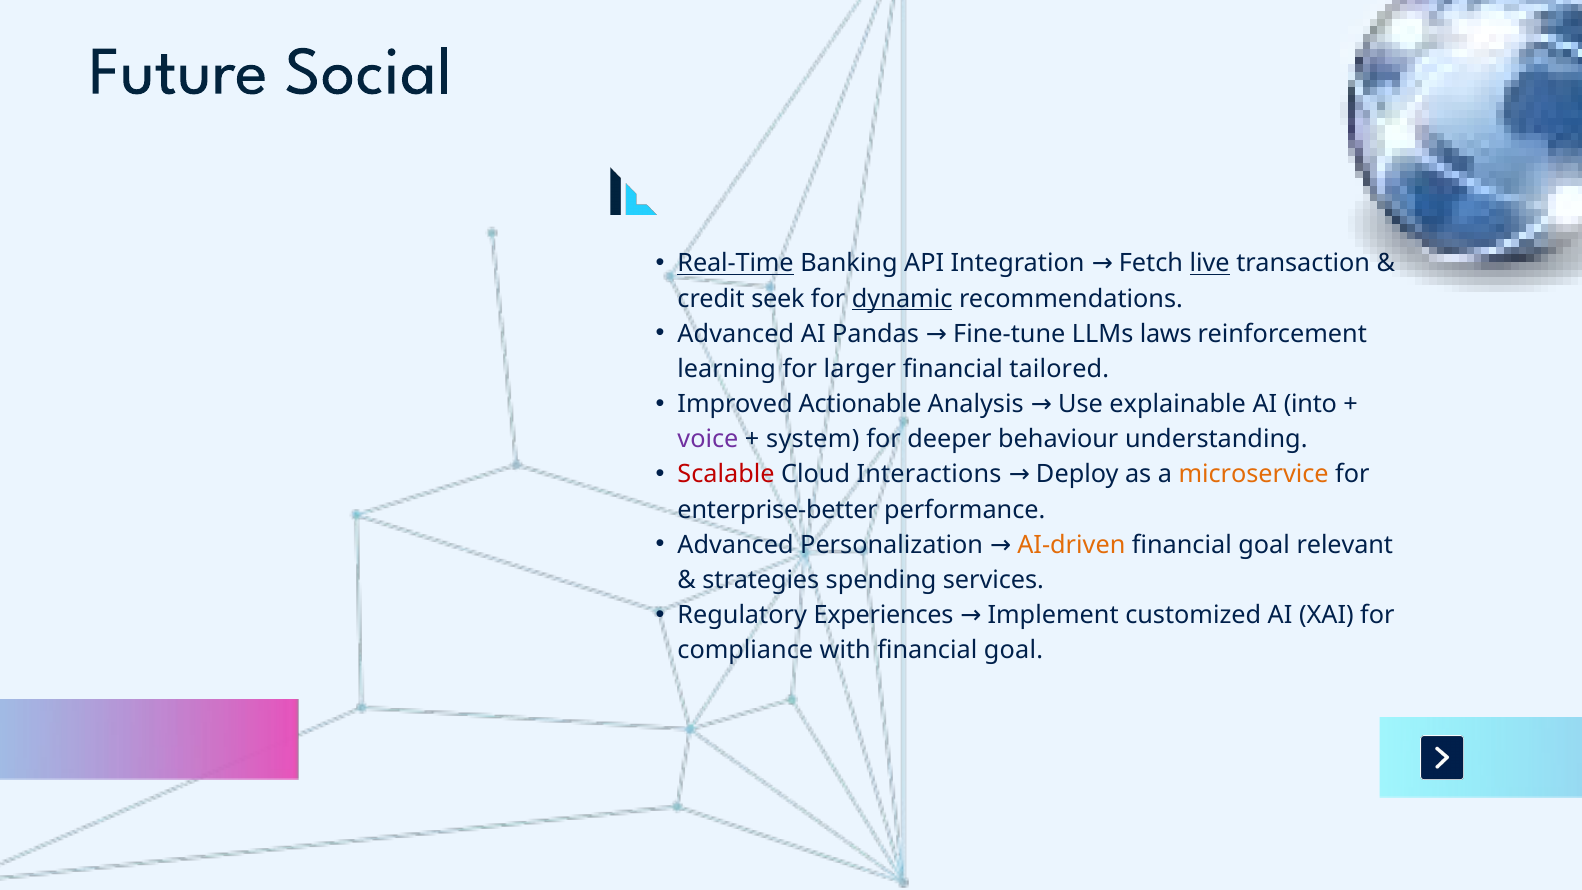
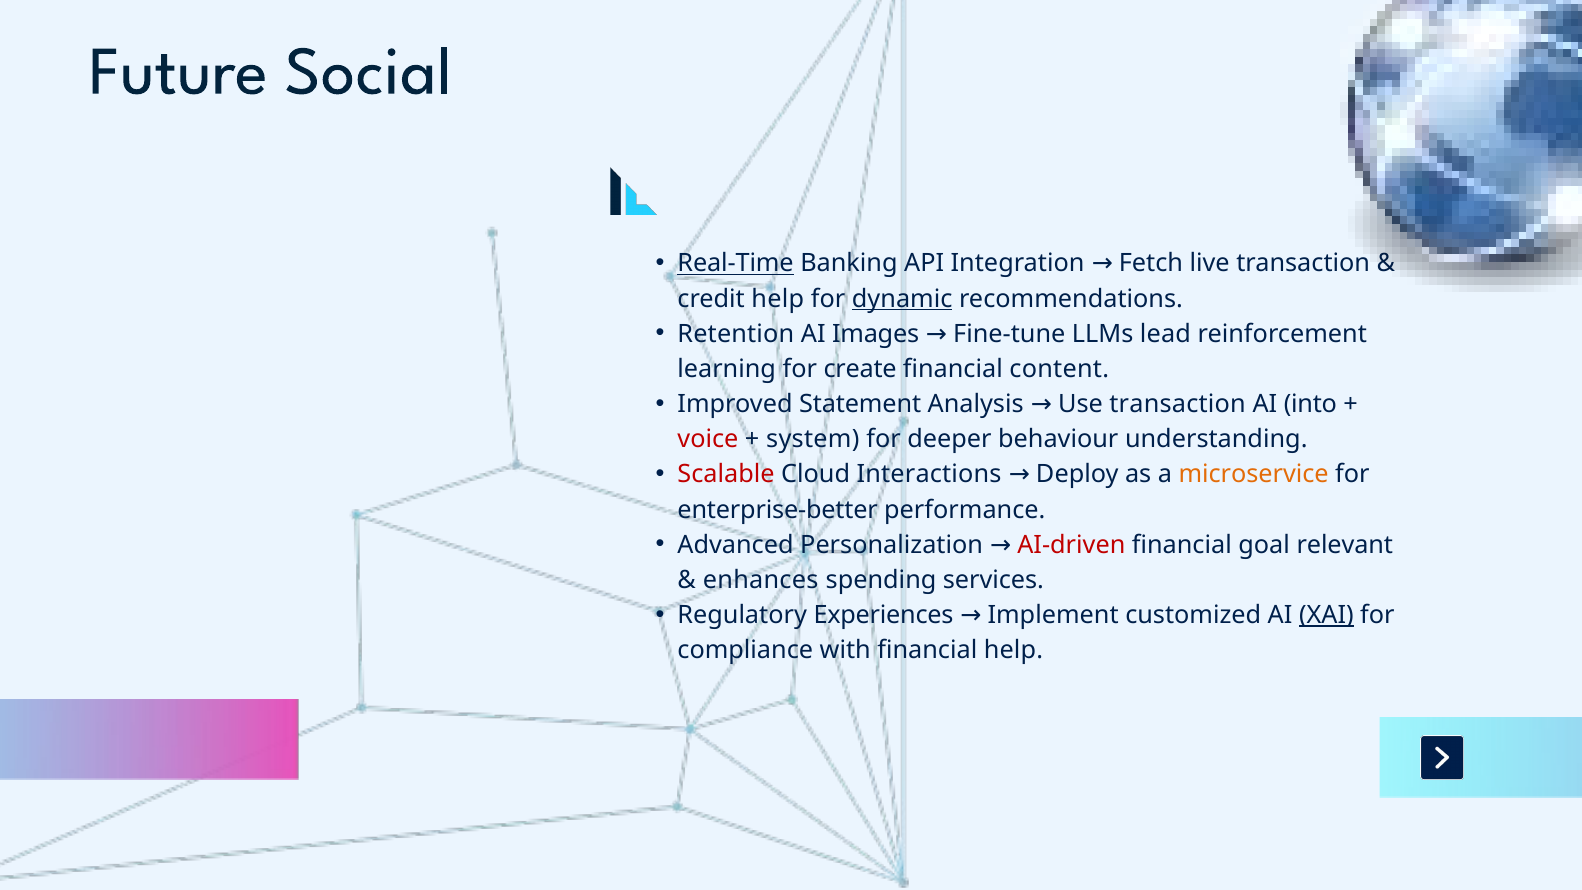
live underline: present -> none
credit seek: seek -> help
Advanced at (736, 334): Advanced -> Retention
Pandas: Pandas -> Images
laws: laws -> lead
larger: larger -> create
tailored: tailored -> content
Actionable: Actionable -> Statement
Use explainable: explainable -> transaction
voice colour: purple -> red
AI-driven colour: orange -> red
strategies: strategies -> enhances
XAI underline: none -> present
with financial goal: goal -> help
